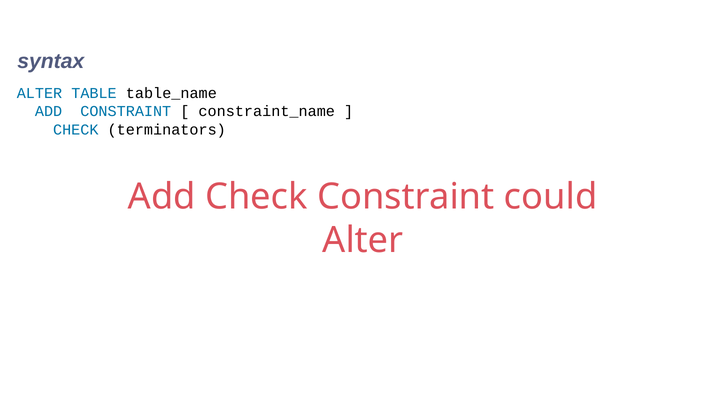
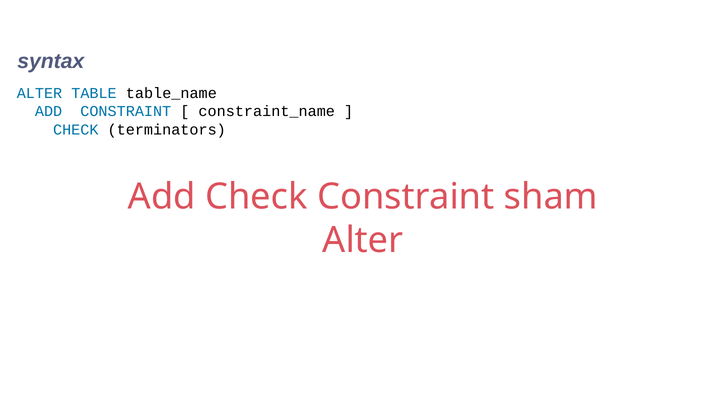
could: could -> sham
